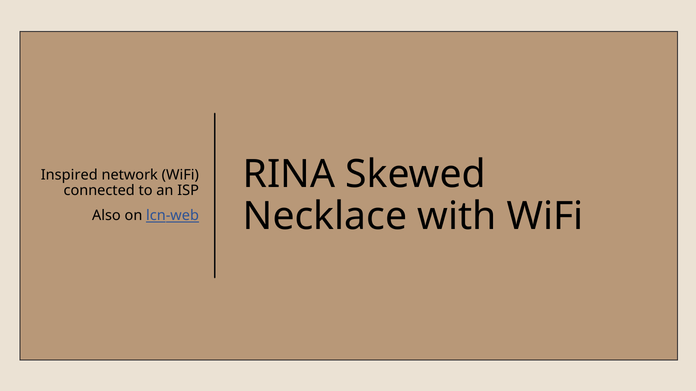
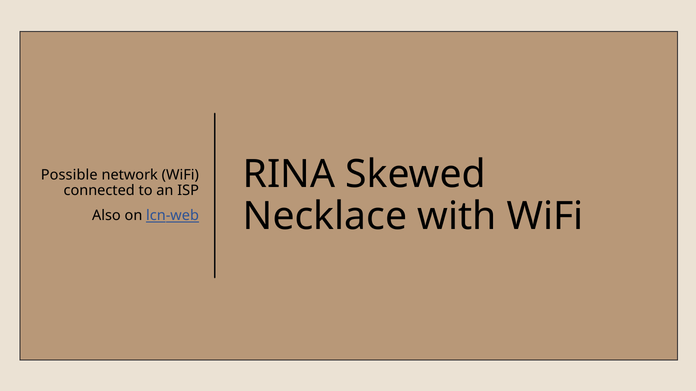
Inspired: Inspired -> Possible
